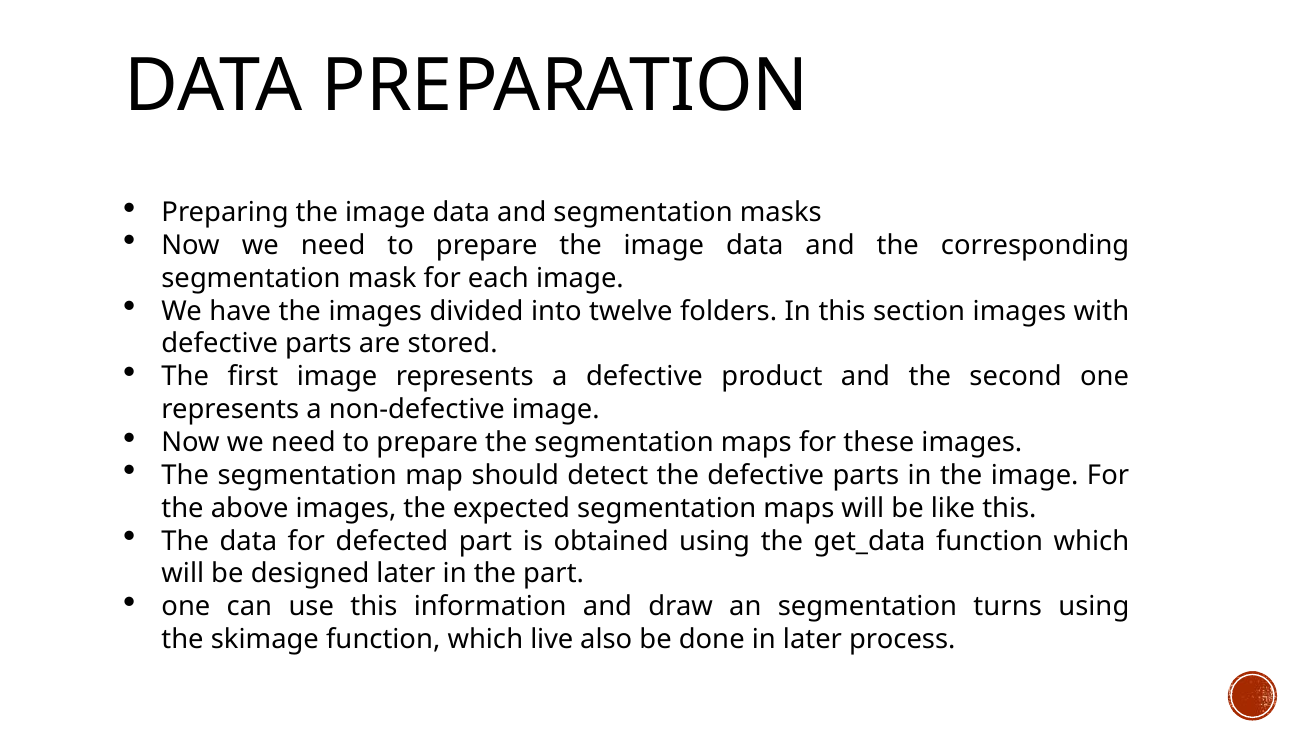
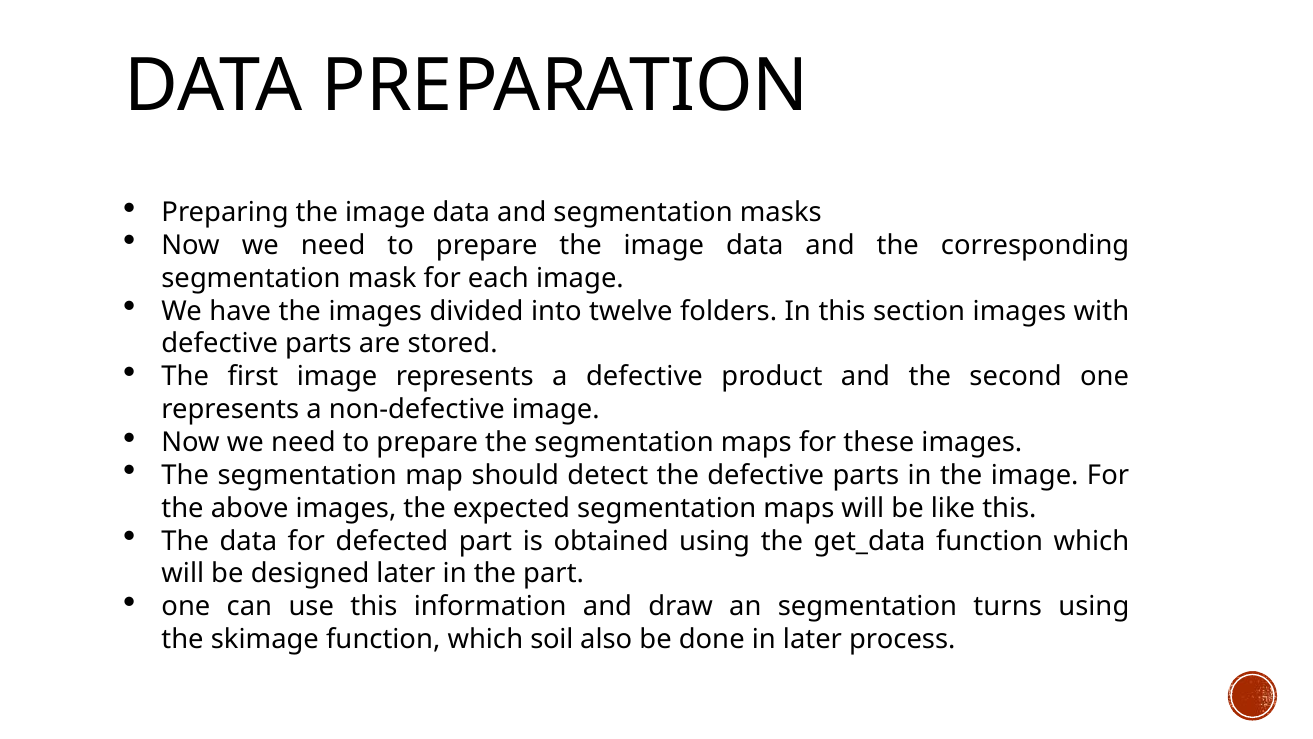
live: live -> soil
